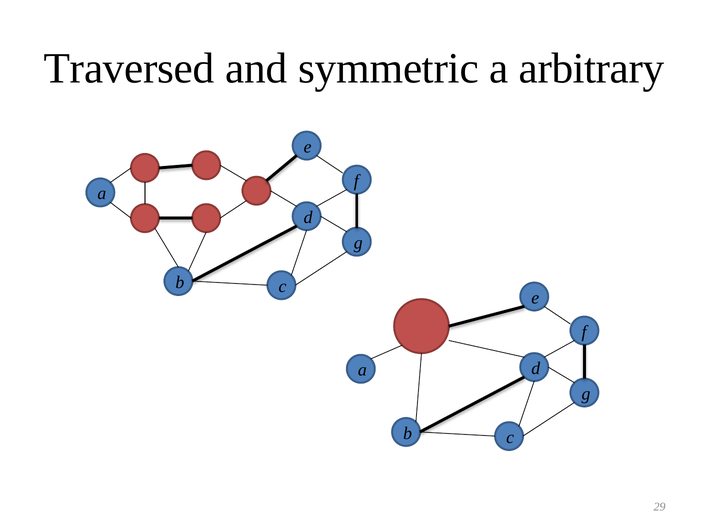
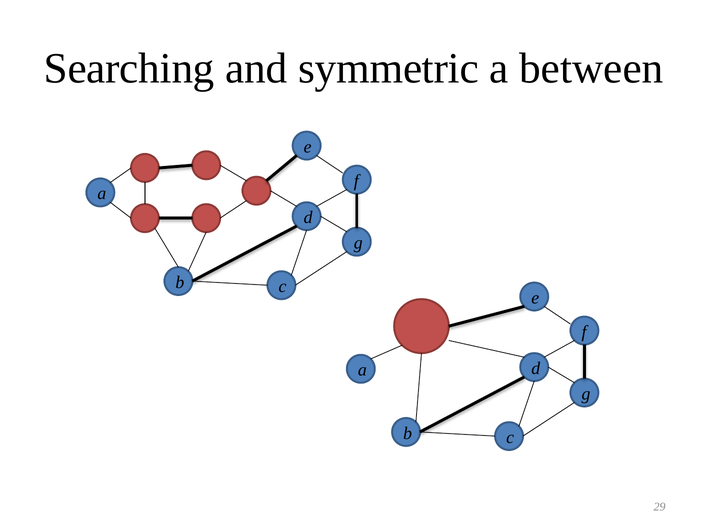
Traversed: Traversed -> Searching
arbitrary: arbitrary -> between
